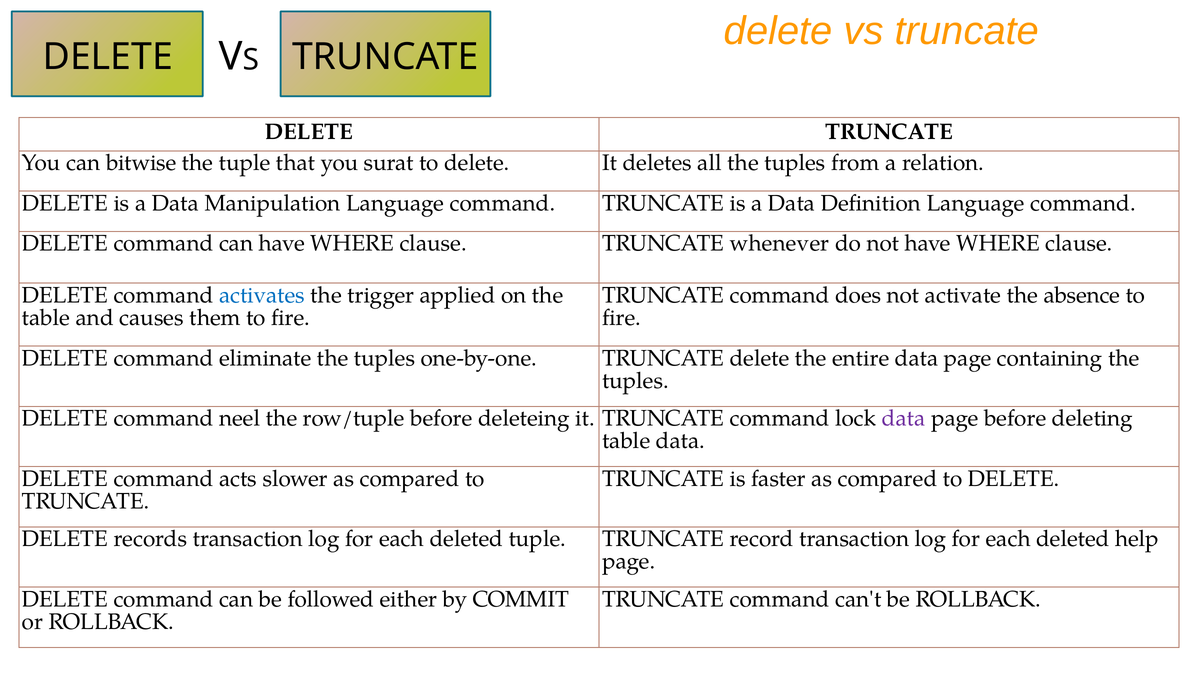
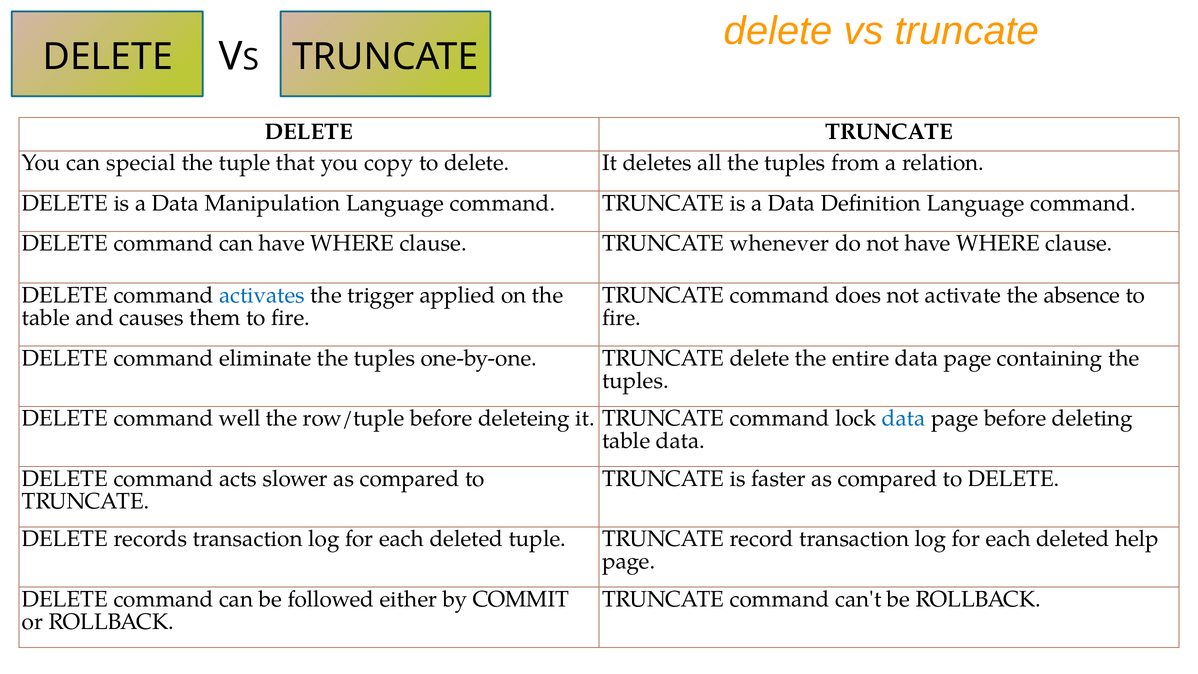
bitwise: bitwise -> special
surat: surat -> copy
neel: neel -> well
data at (904, 418) colour: purple -> blue
